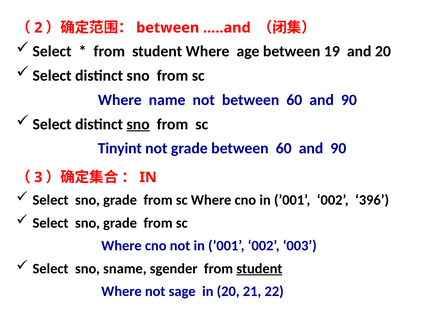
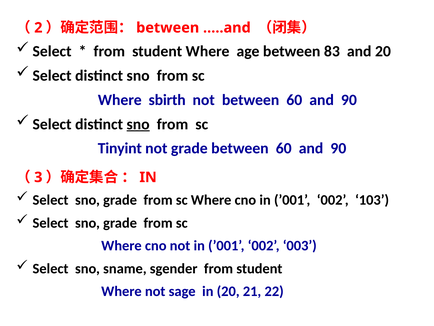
19: 19 -> 83
name: name -> sbirth
396: 396 -> 103
student at (259, 268) underline: present -> none
